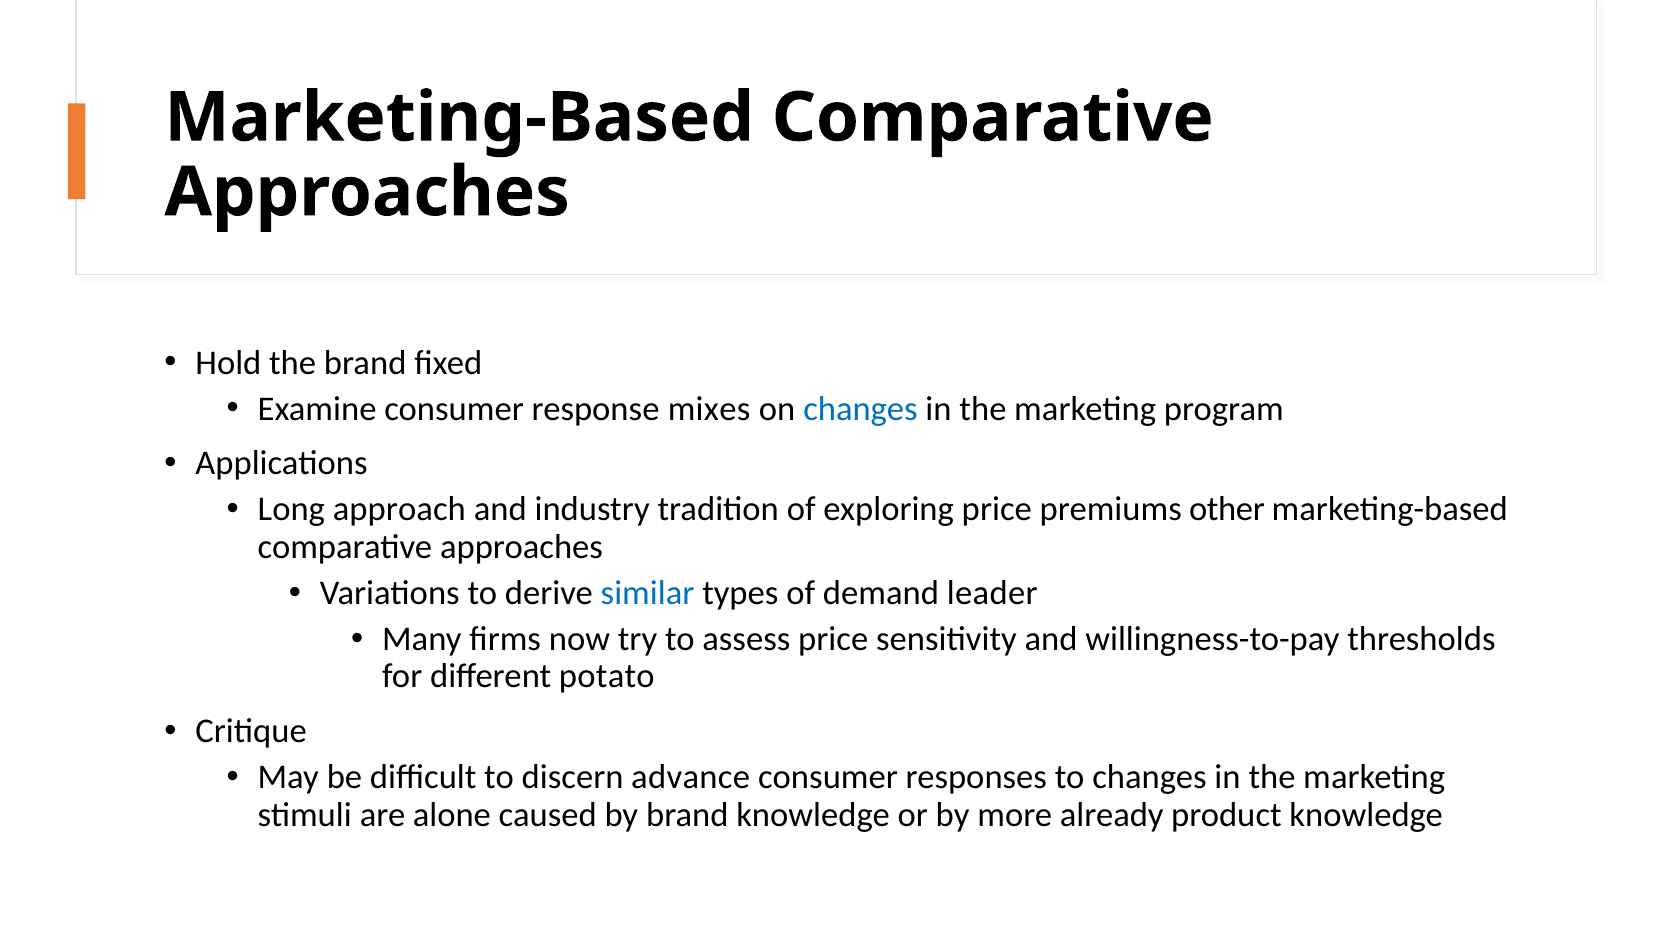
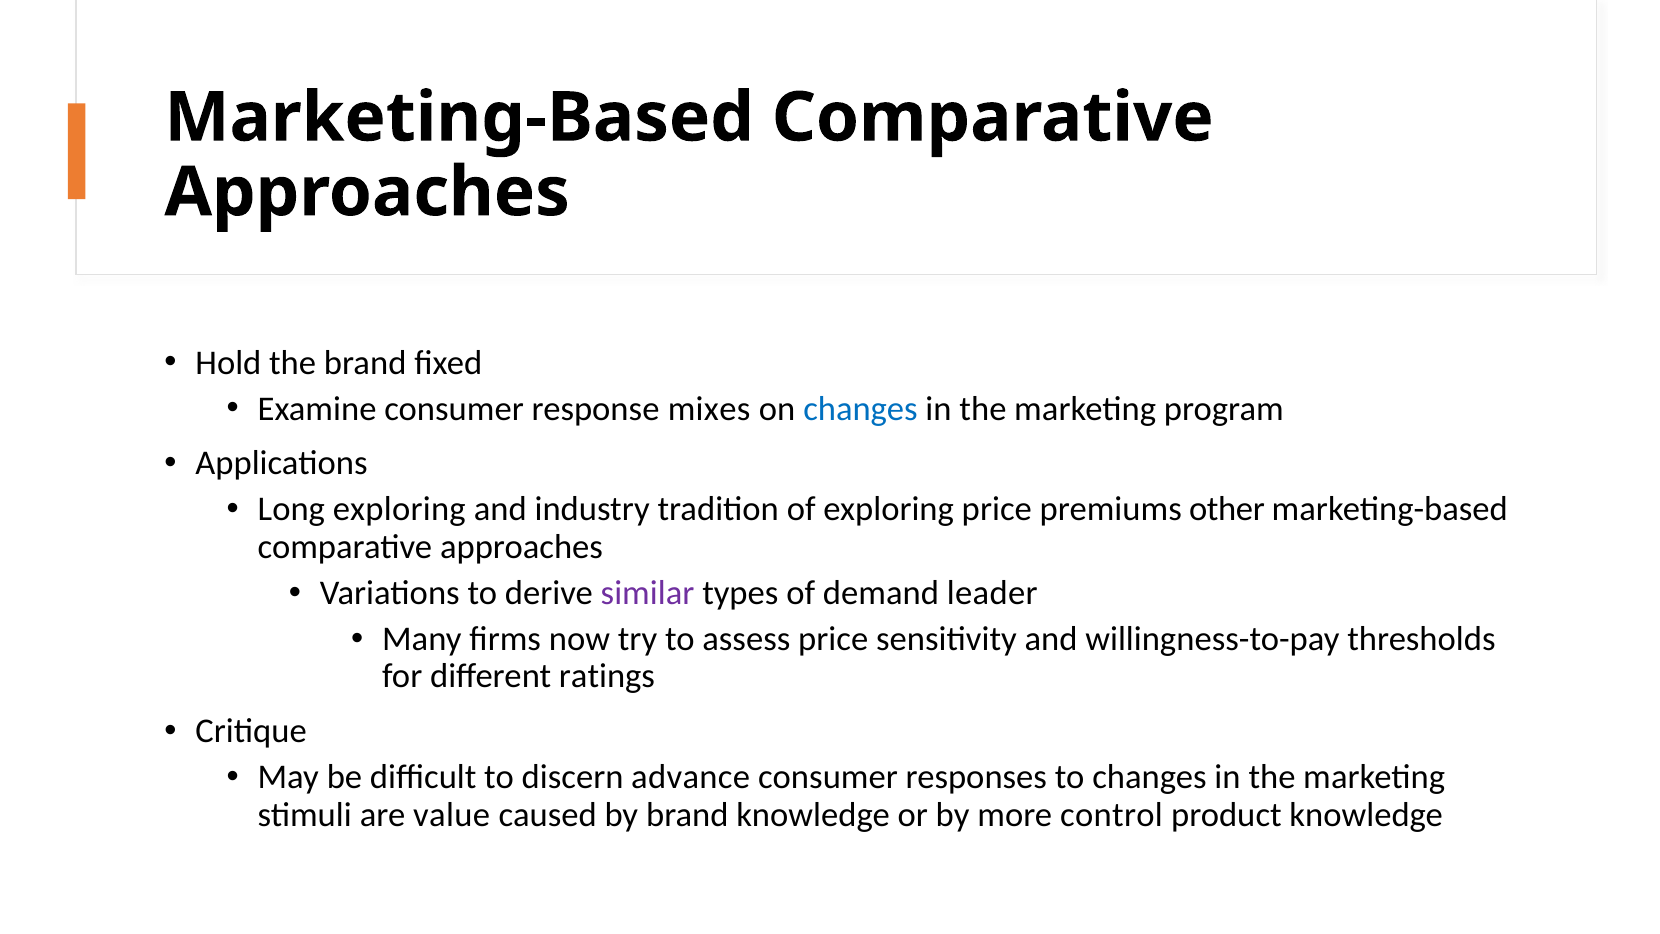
Long approach: approach -> exploring
similar colour: blue -> purple
potato: potato -> ratings
alone: alone -> value
already: already -> control
